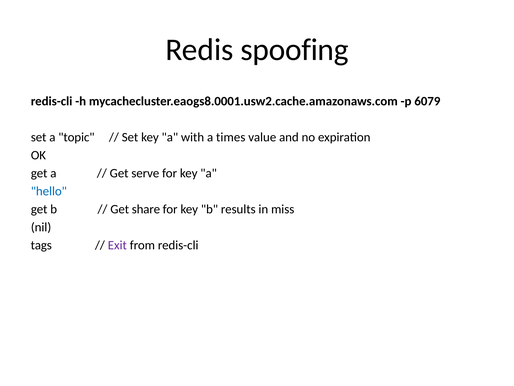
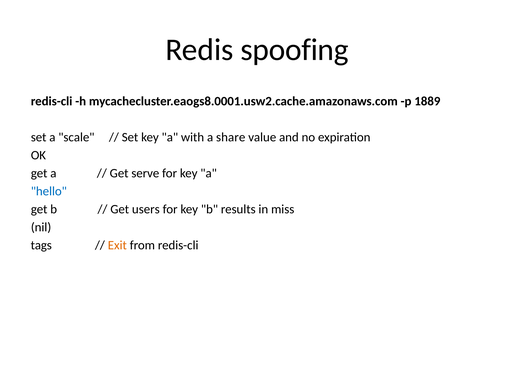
6079: 6079 -> 1889
topic: topic -> scale
times: times -> share
share: share -> users
Exit colour: purple -> orange
